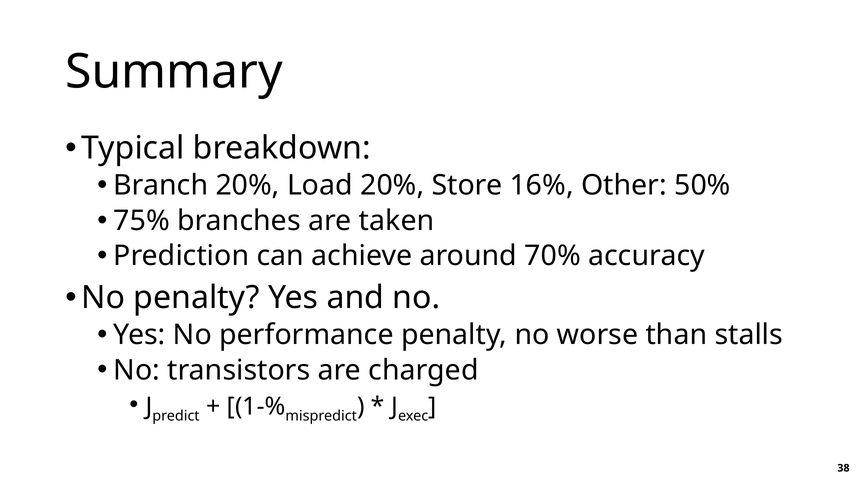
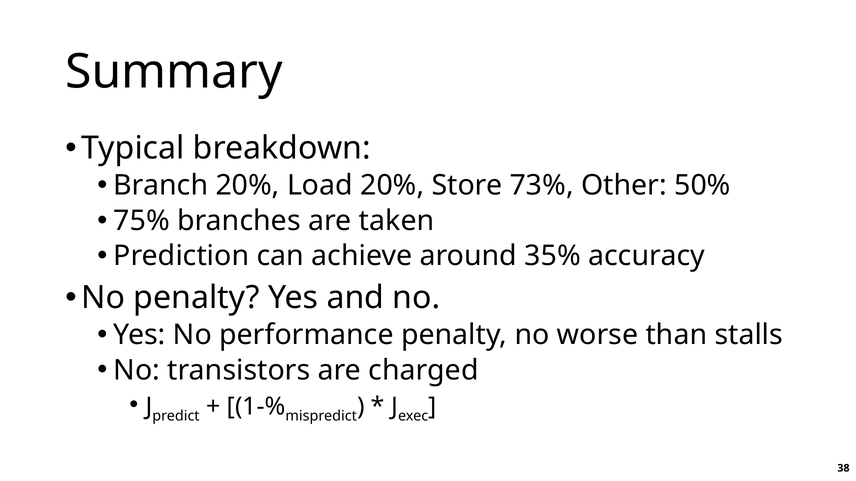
16%: 16% -> 73%
70%: 70% -> 35%
